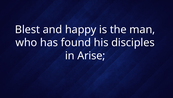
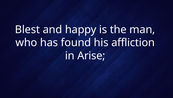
disciples: disciples -> affliction
